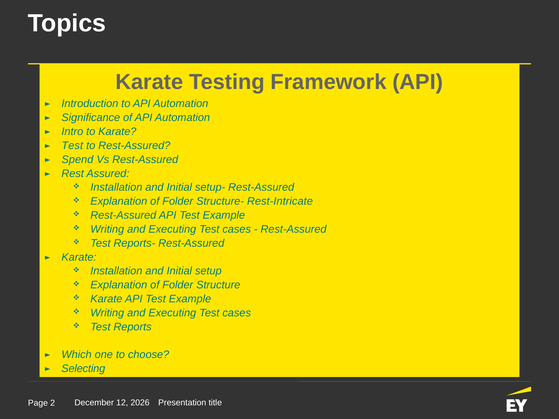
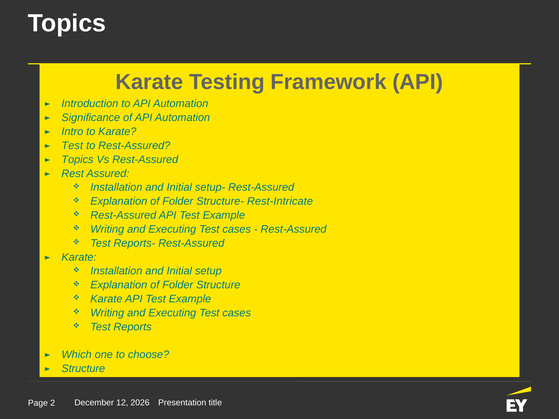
Spend at (77, 160): Spend -> Topics
Selecting at (83, 369): Selecting -> Structure
